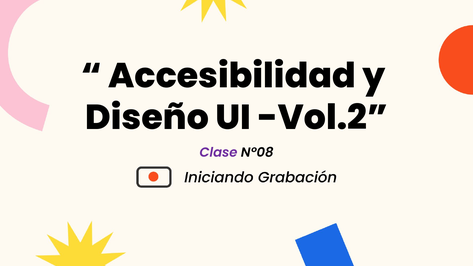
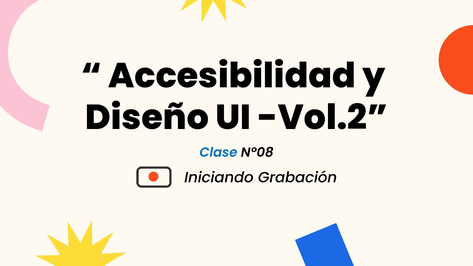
Clase colour: purple -> blue
